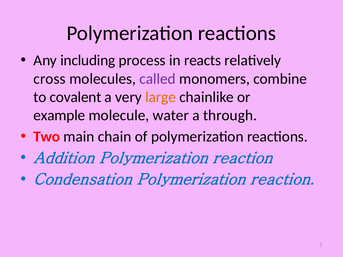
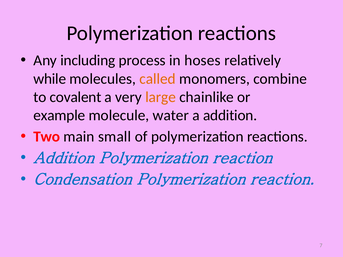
reacts: reacts -> hoses
cross: cross -> while
called colour: purple -> orange
a through: through -> addition
chain: chain -> small
